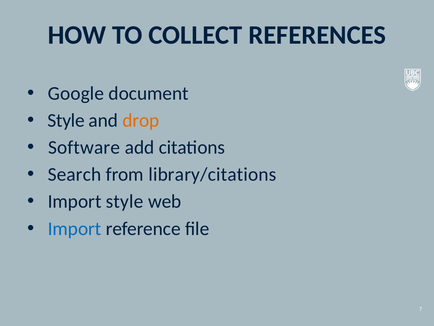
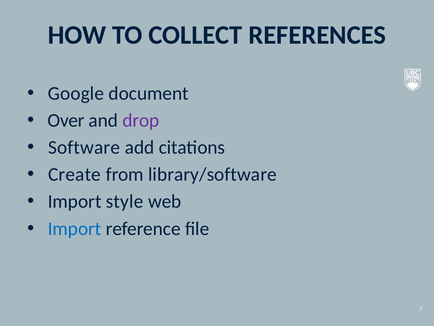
Style at (66, 120): Style -> Over
drop colour: orange -> purple
Search: Search -> Create
library/citations: library/citations -> library/software
